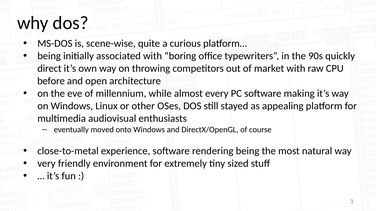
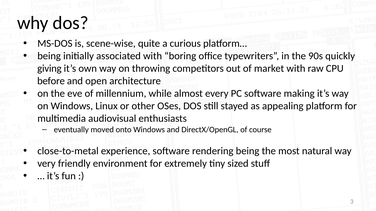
direct: direct -> giving
